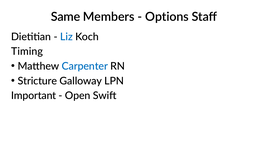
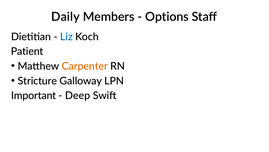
Same: Same -> Daily
Timing: Timing -> Patient
Carpenter colour: blue -> orange
Open: Open -> Deep
